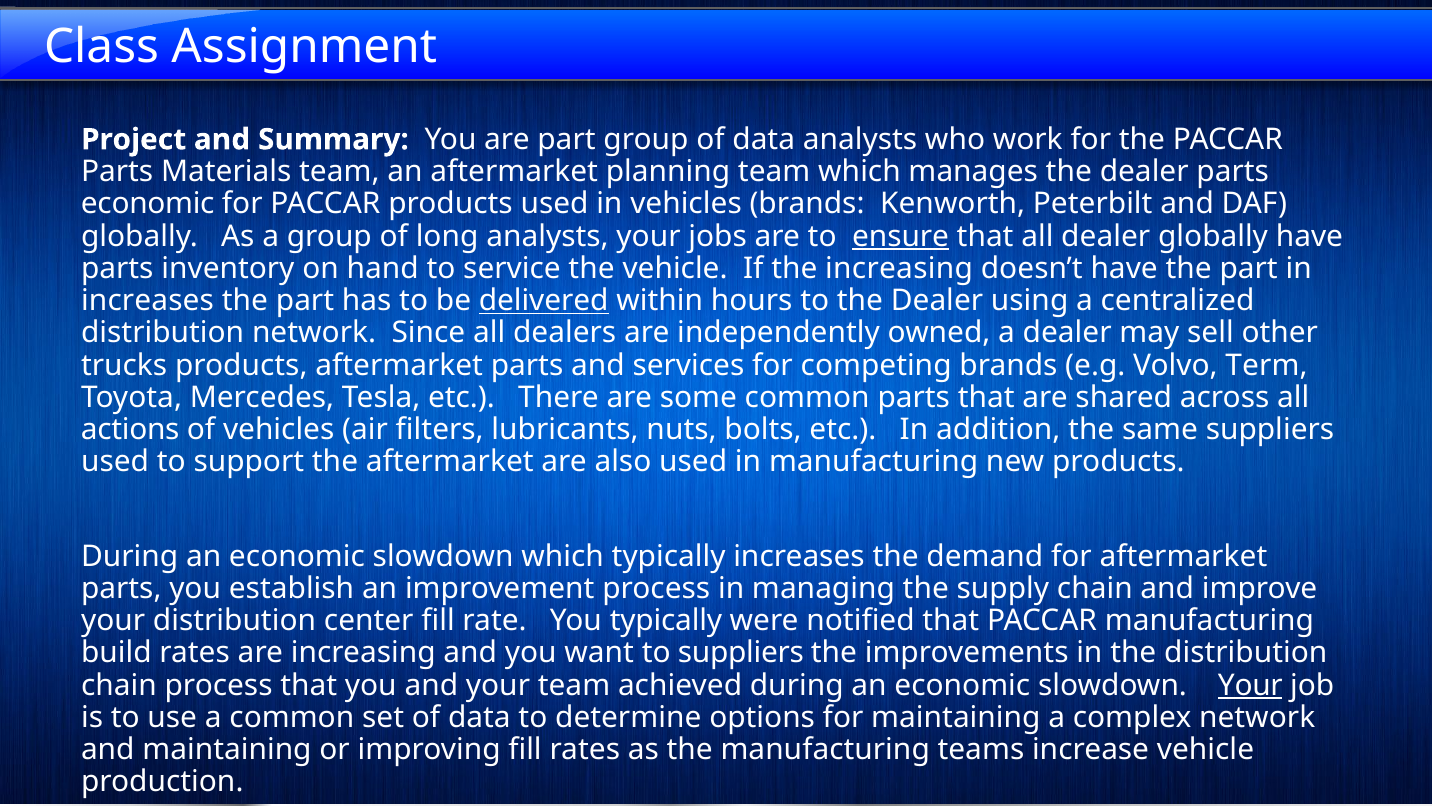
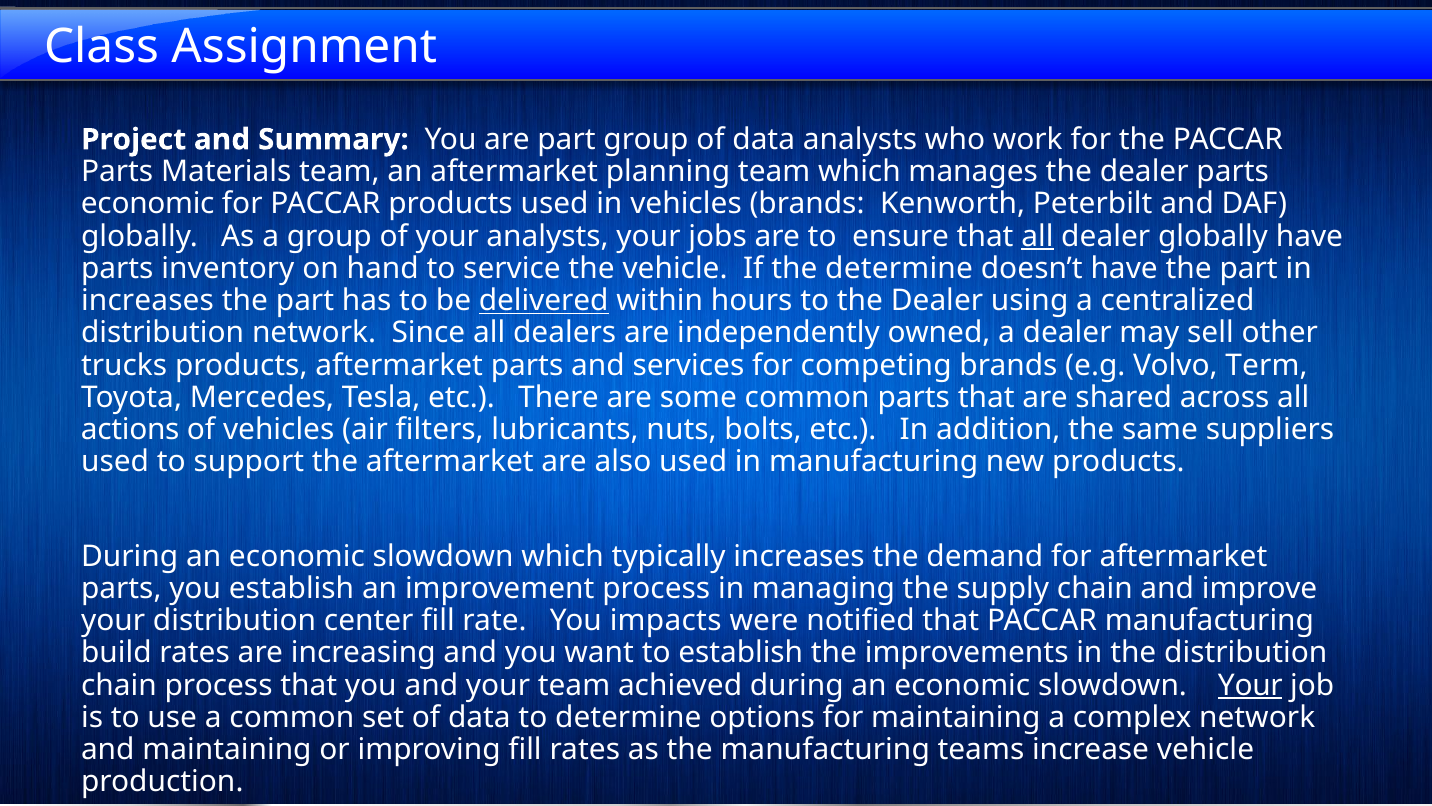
of long: long -> your
ensure underline: present -> none
all at (1037, 236) underline: none -> present
the increasing: increasing -> determine
You typically: typically -> impacts
to suppliers: suppliers -> establish
